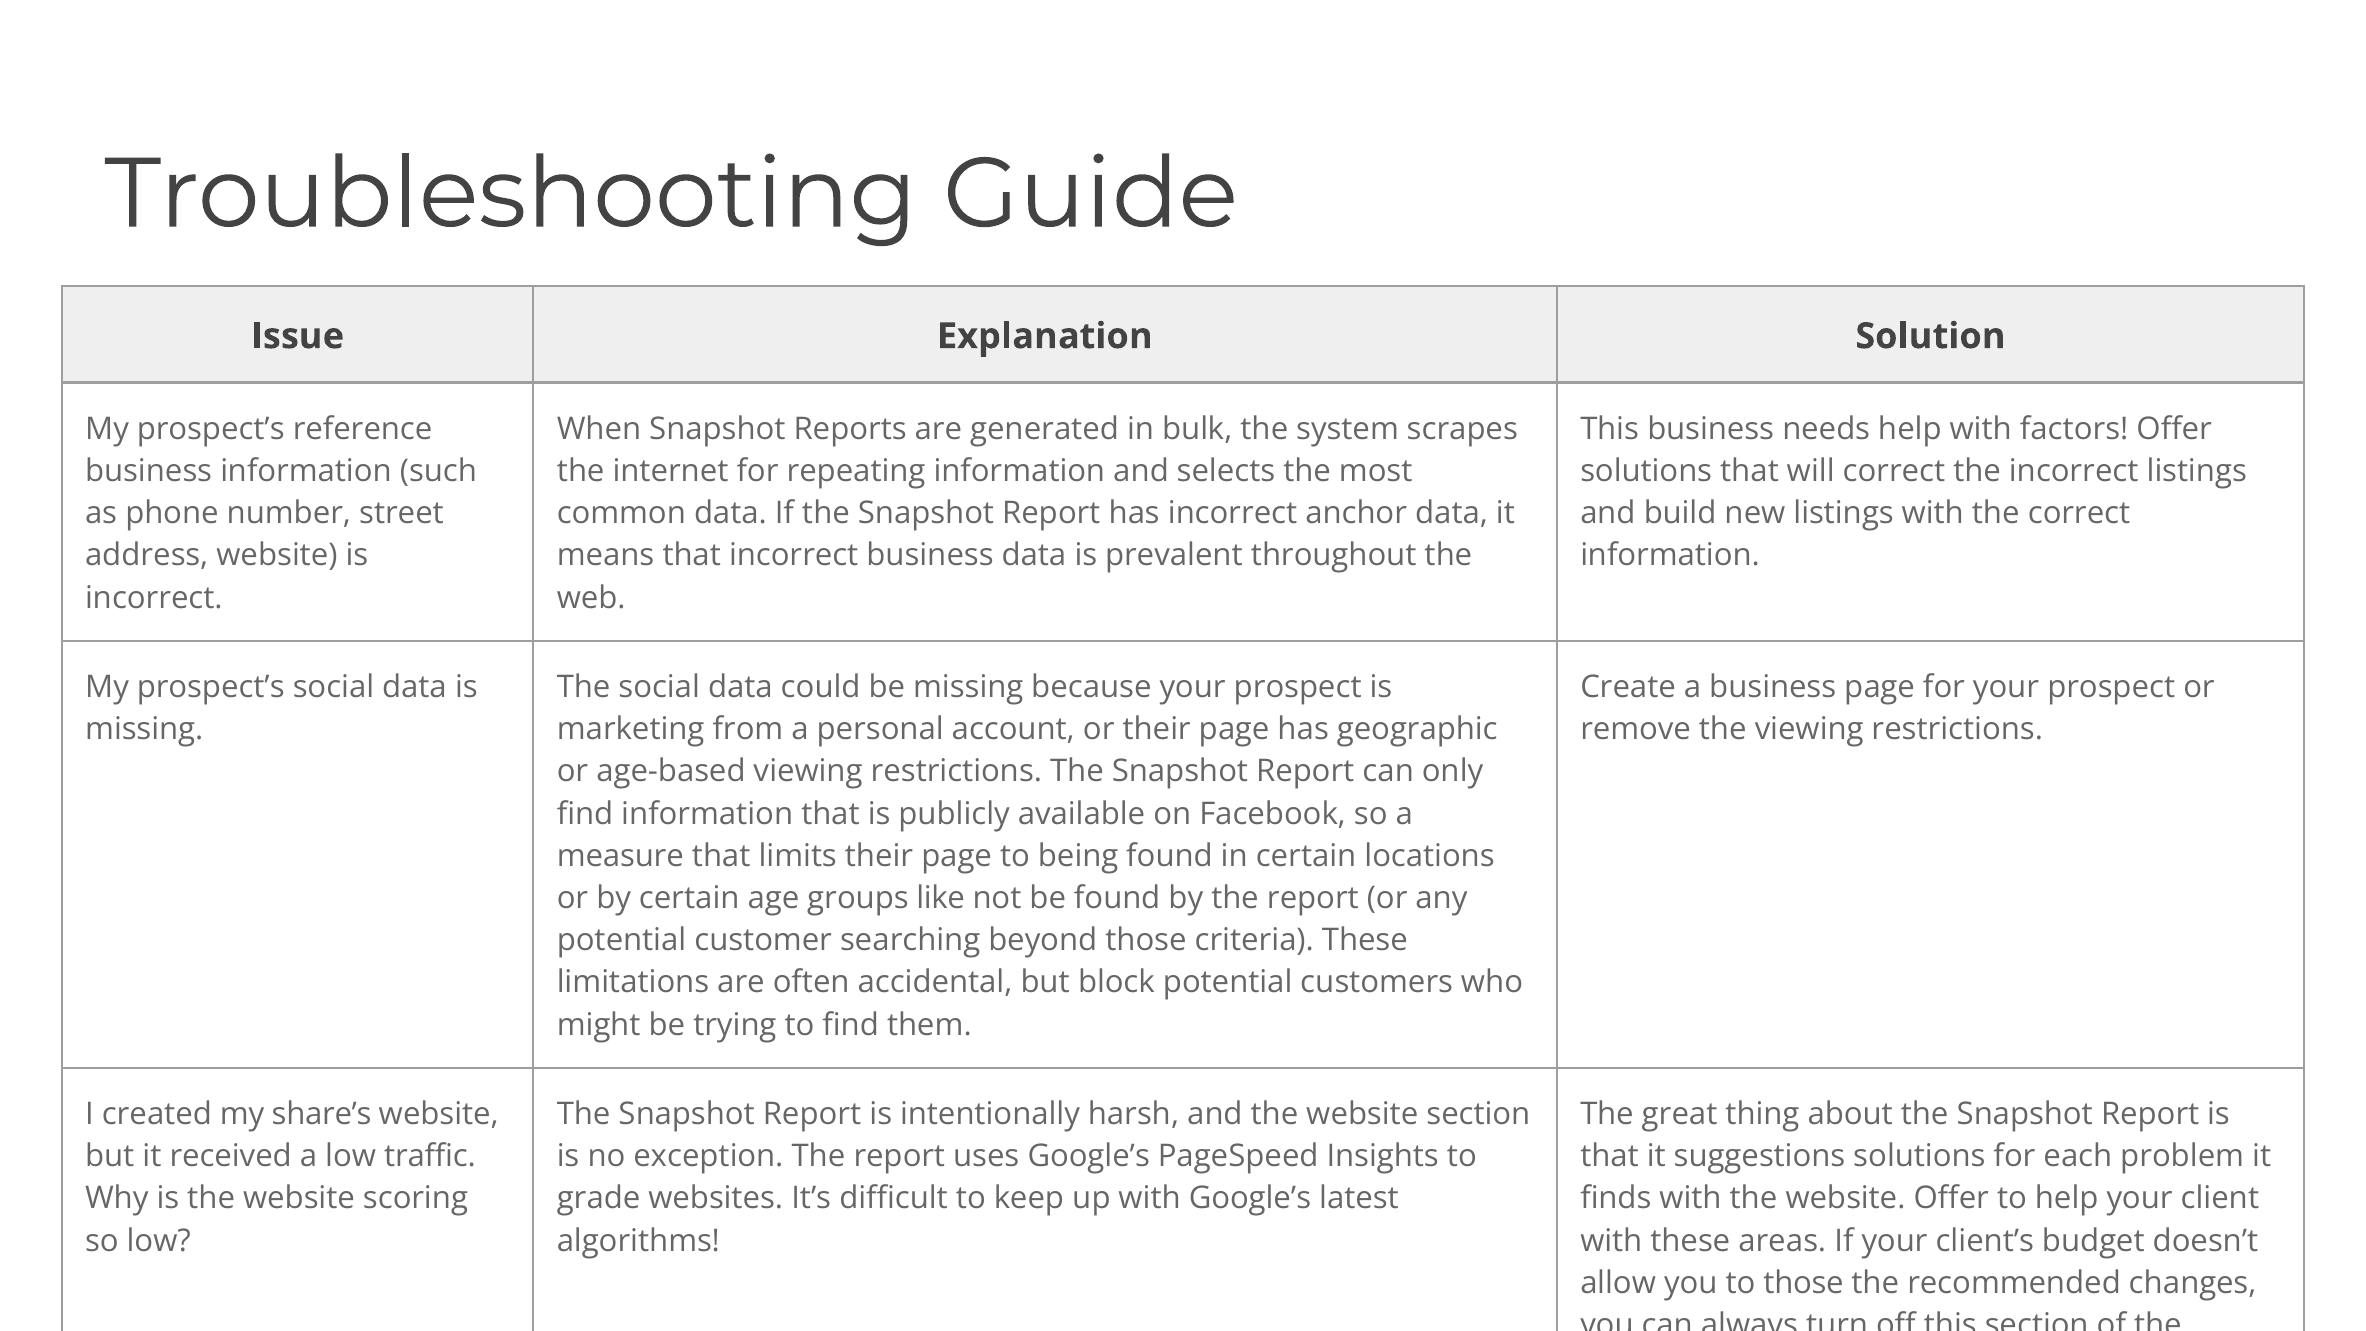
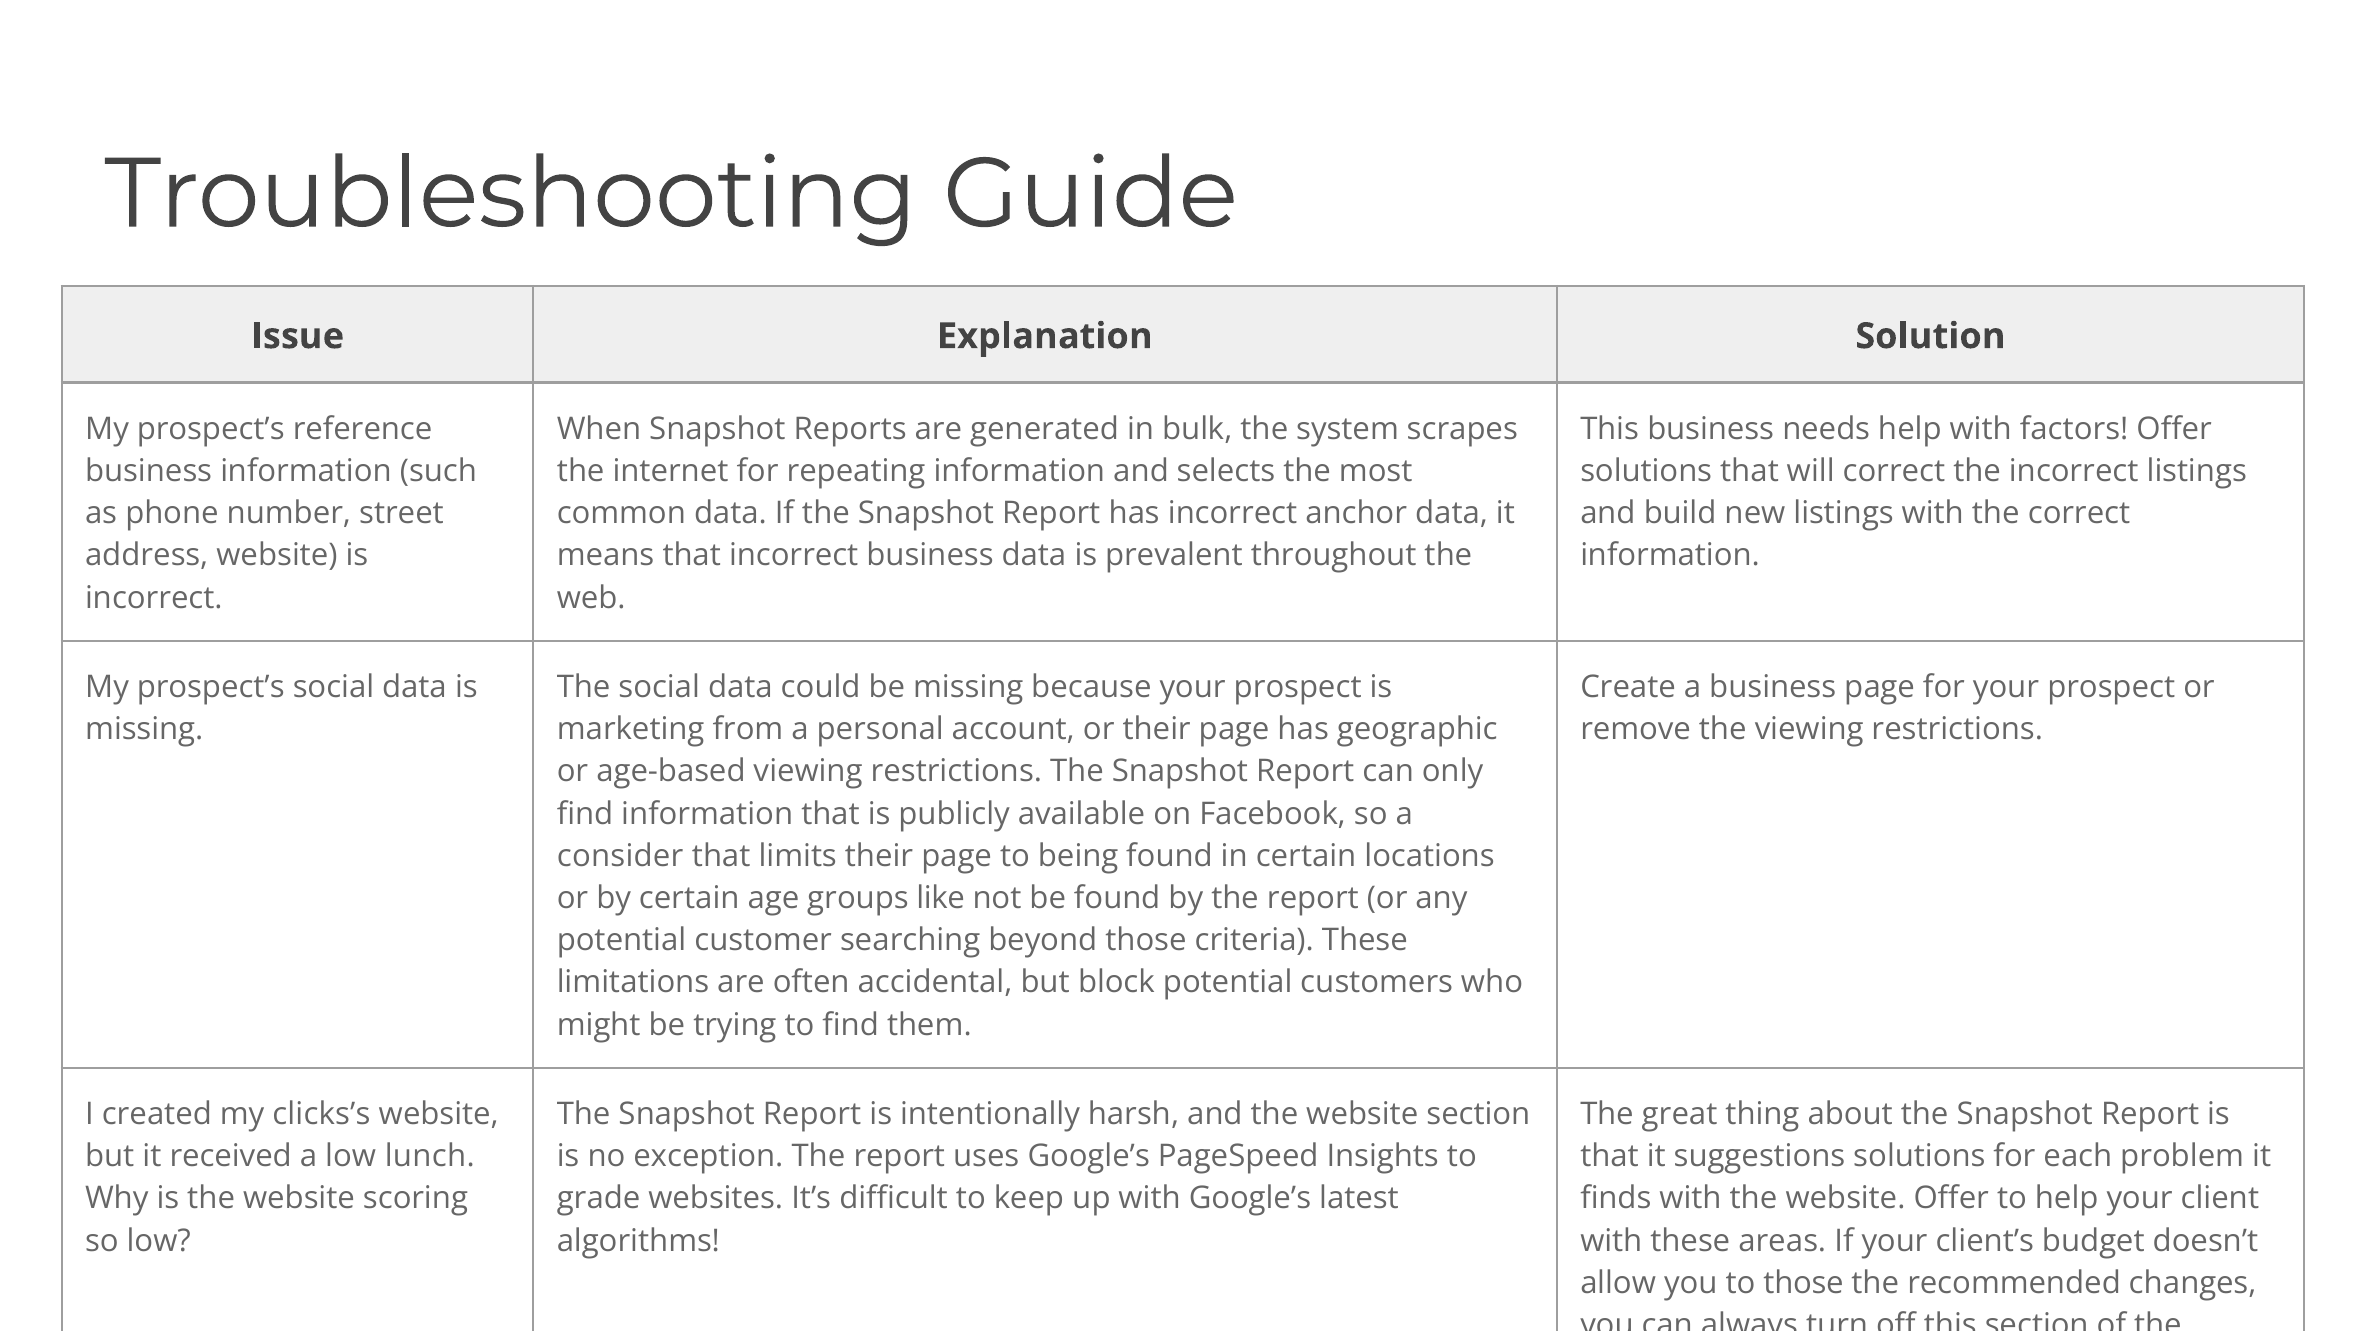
measure: measure -> consider
share’s: share’s -> clicks’s
traffic: traffic -> lunch
